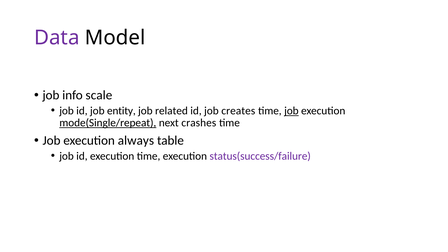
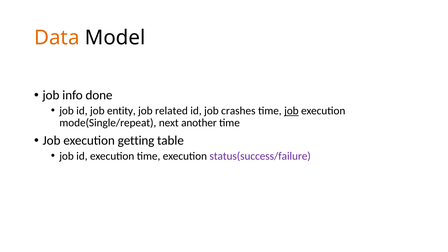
Data colour: purple -> orange
scale: scale -> done
creates: creates -> crashes
mode(Single/repeat underline: present -> none
crashes: crashes -> another
always: always -> getting
